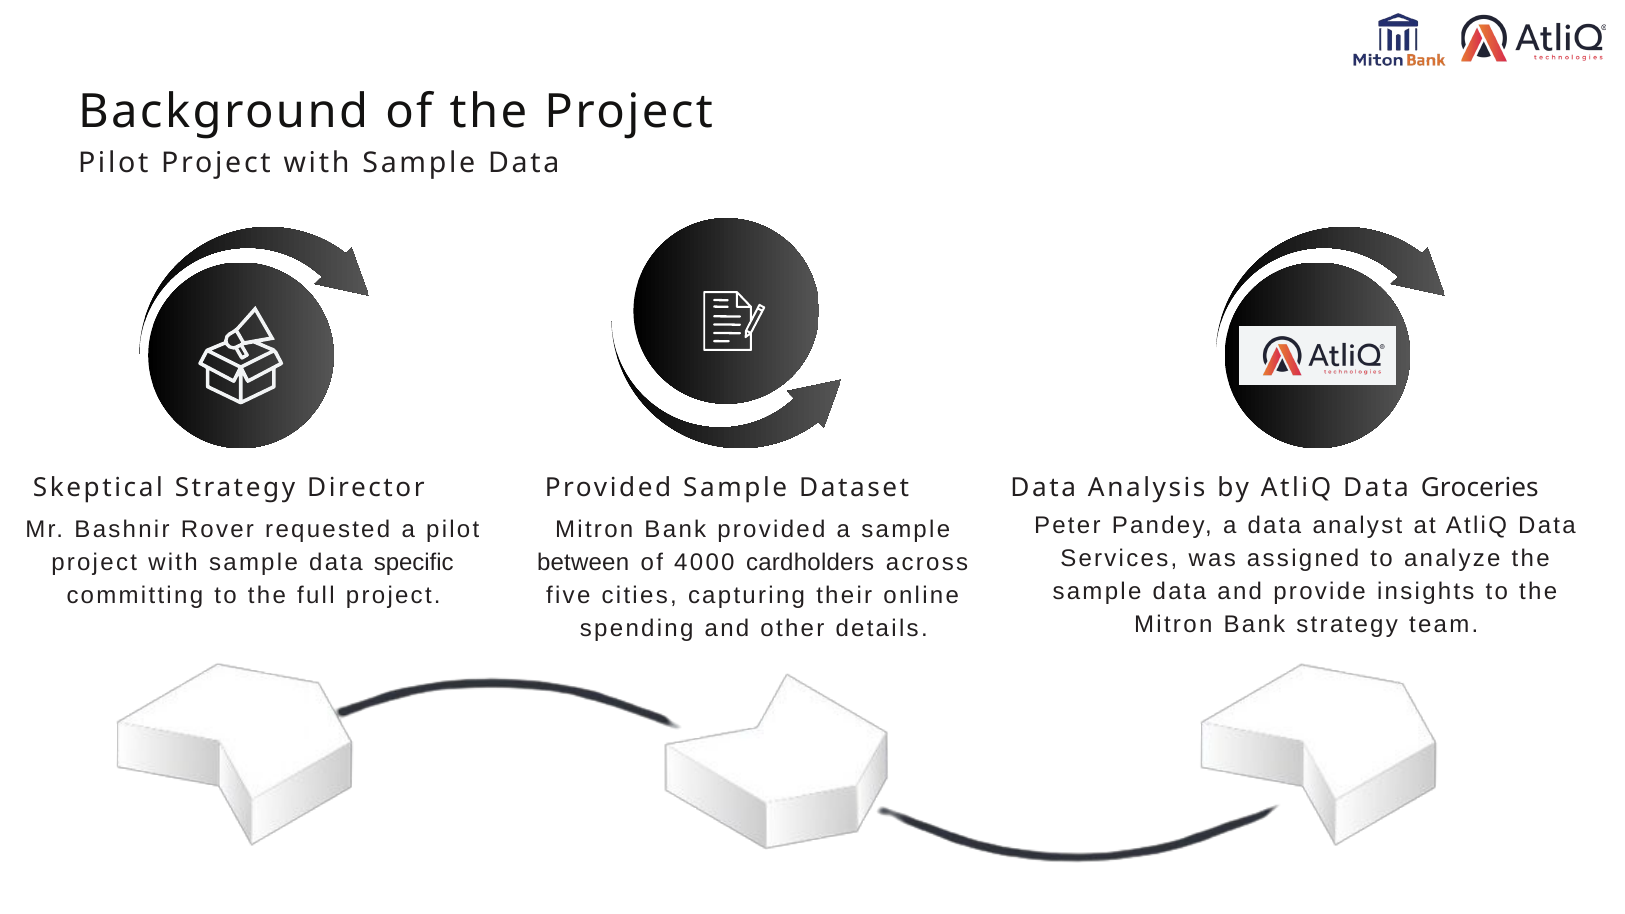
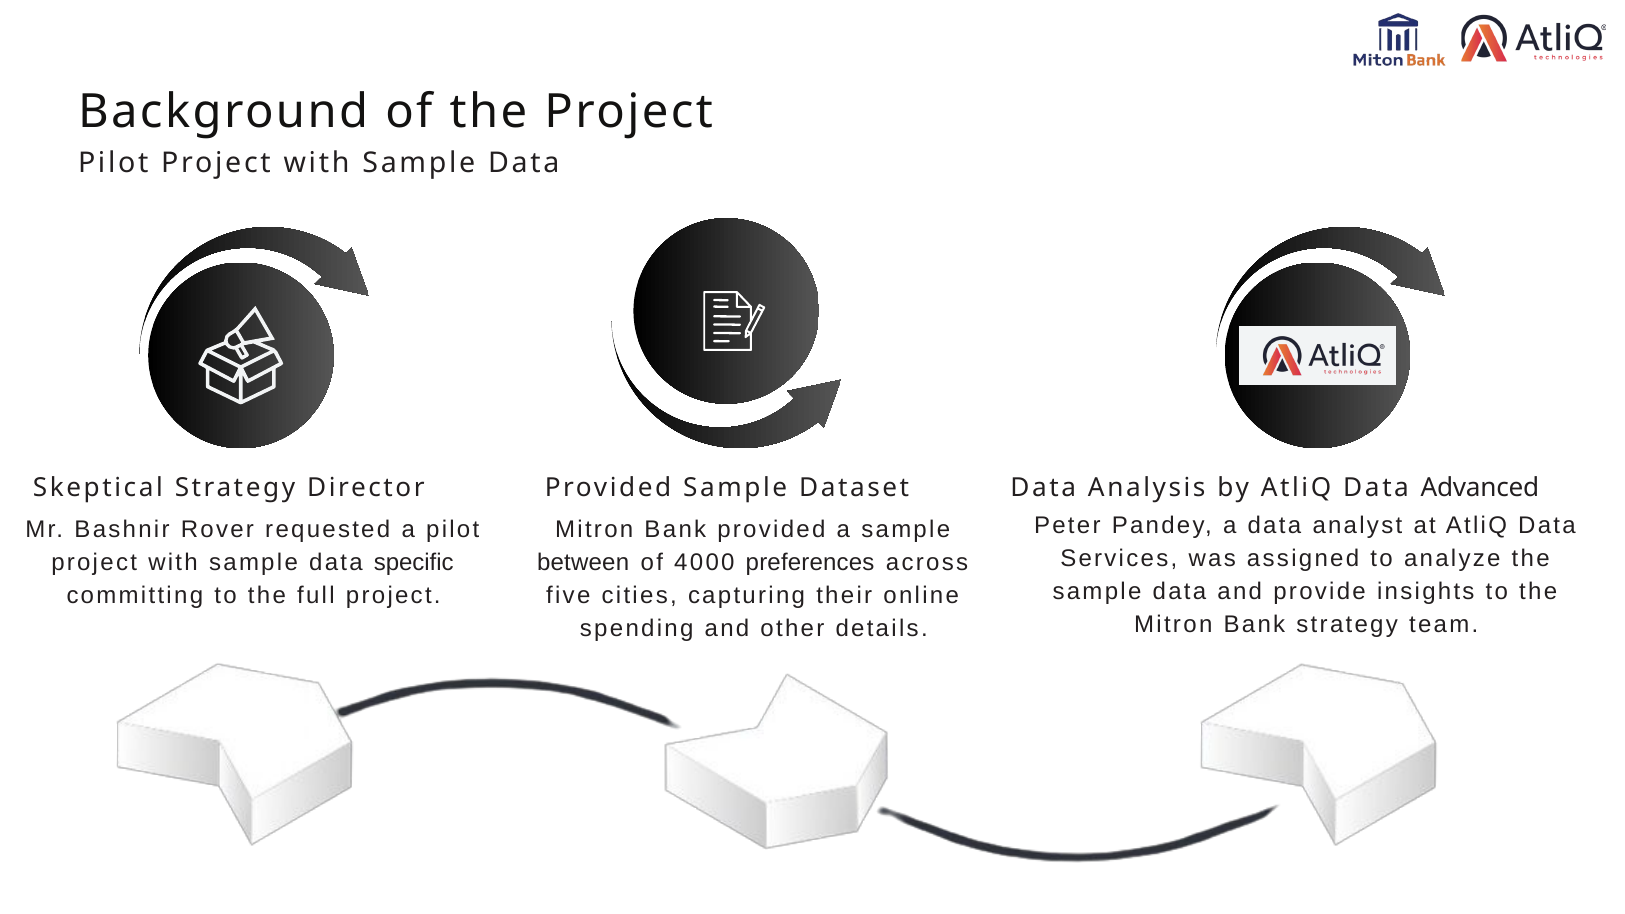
Groceries: Groceries -> Advanced
cardholders: cardholders -> preferences
